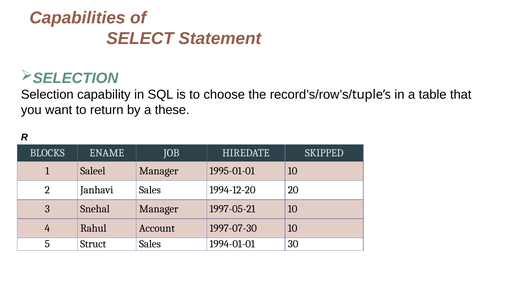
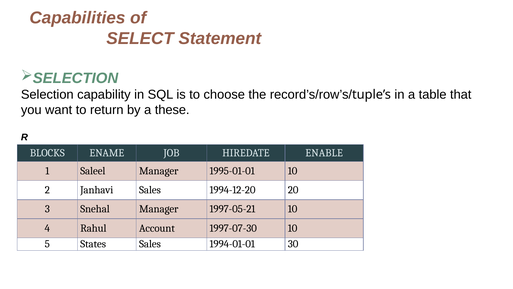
SKIPPED: SKIPPED -> ENABLE
Struct: Struct -> States
